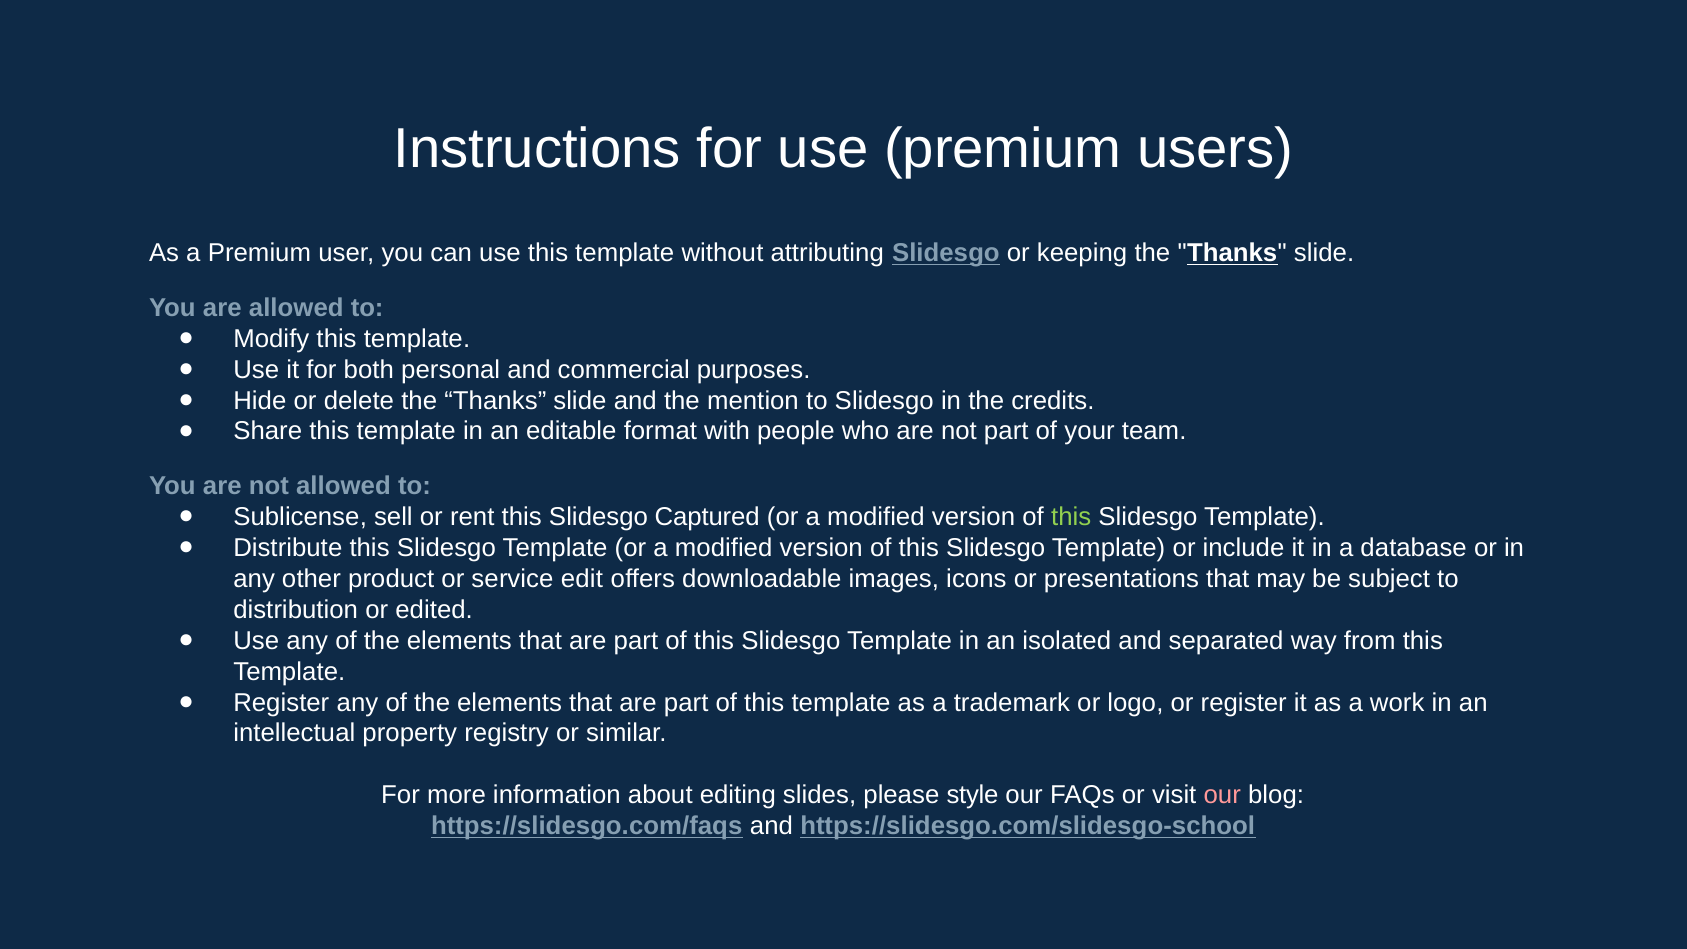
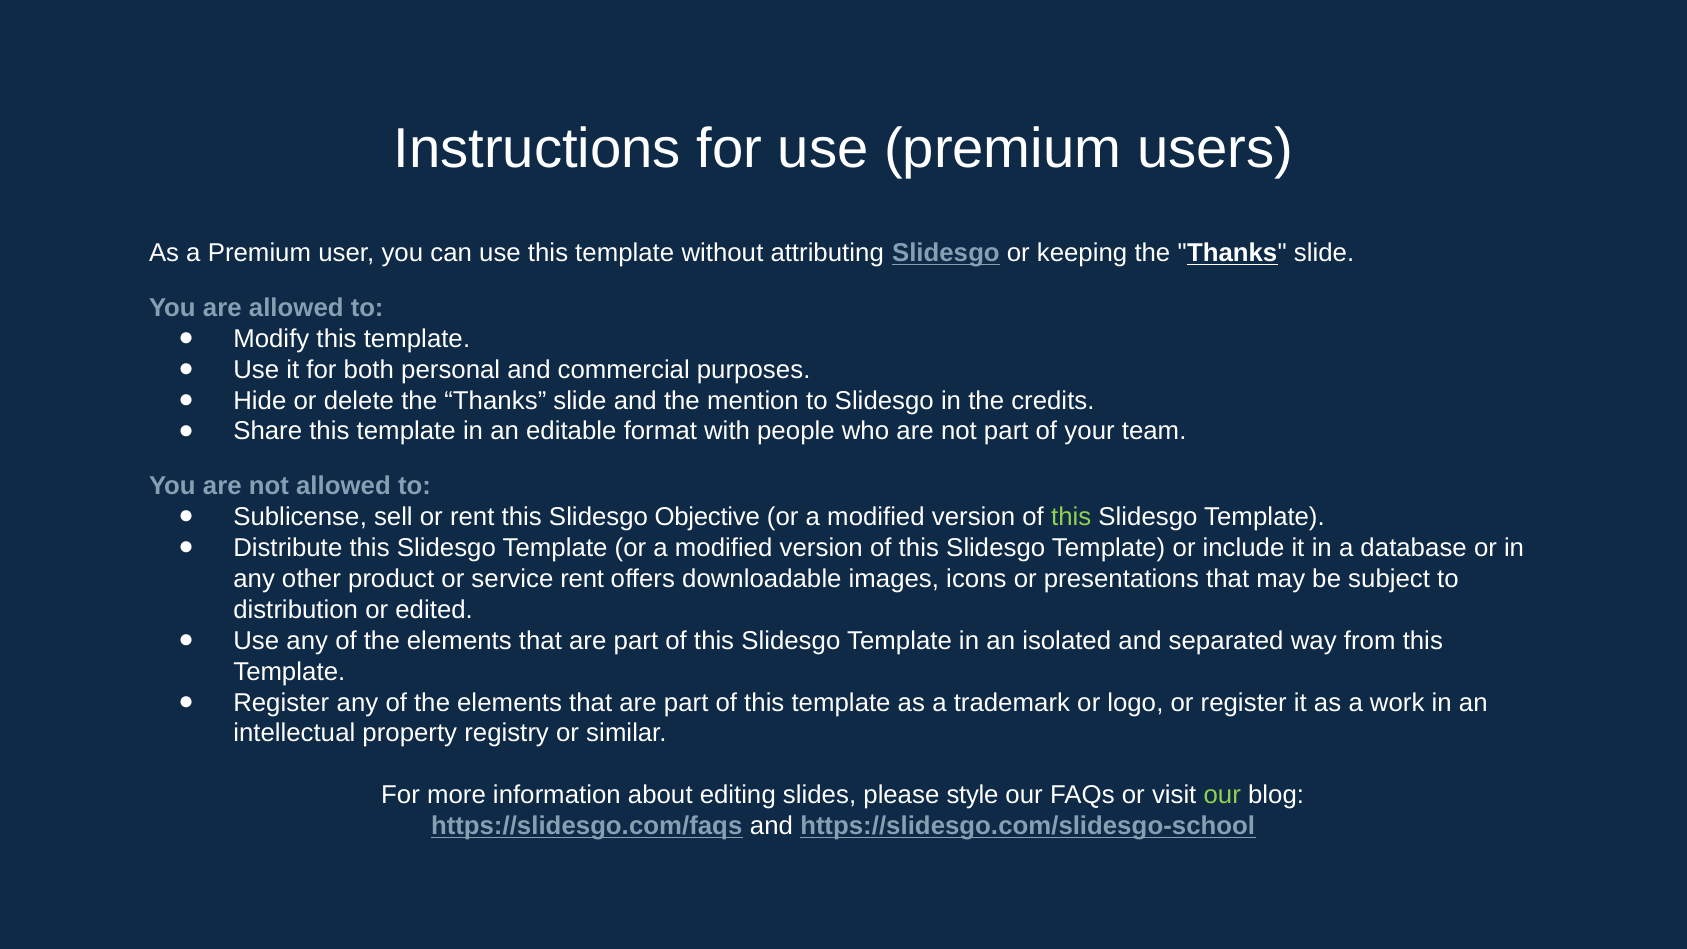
Captured: Captured -> Objective
service edit: edit -> rent
our at (1222, 795) colour: pink -> light green
